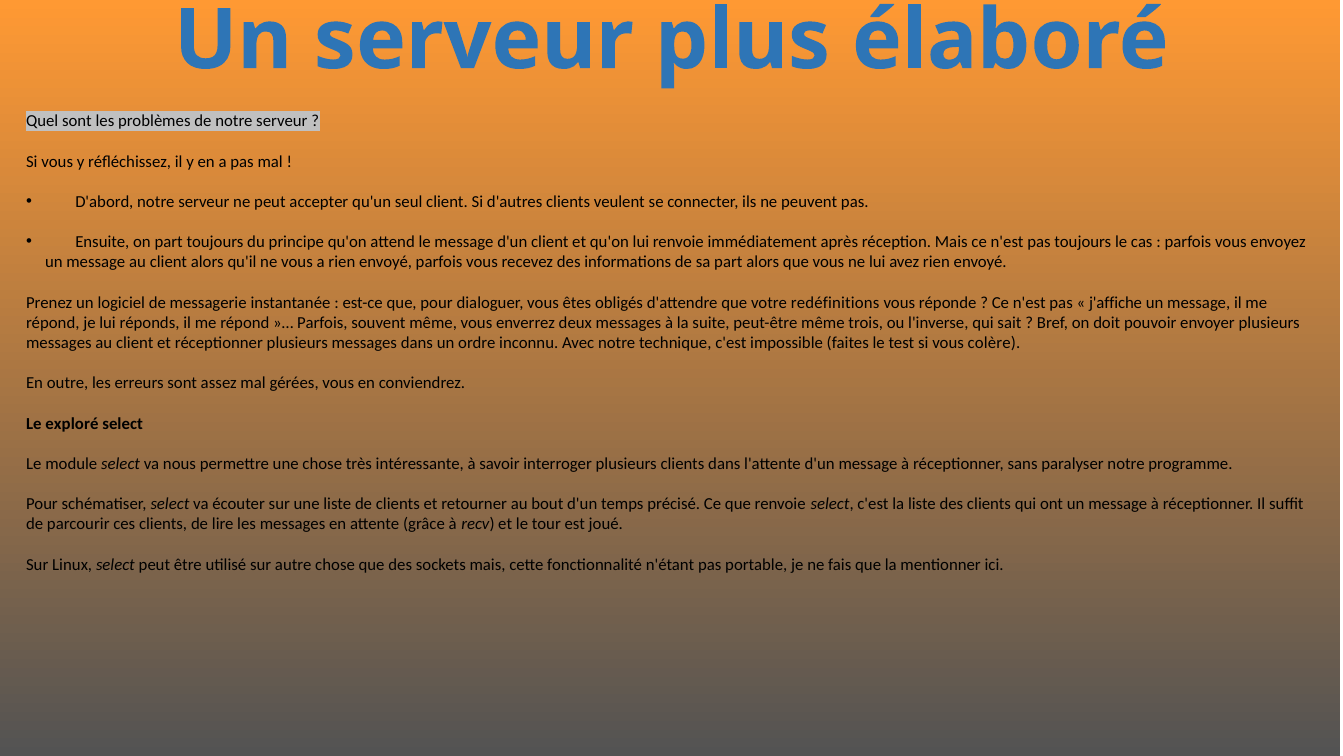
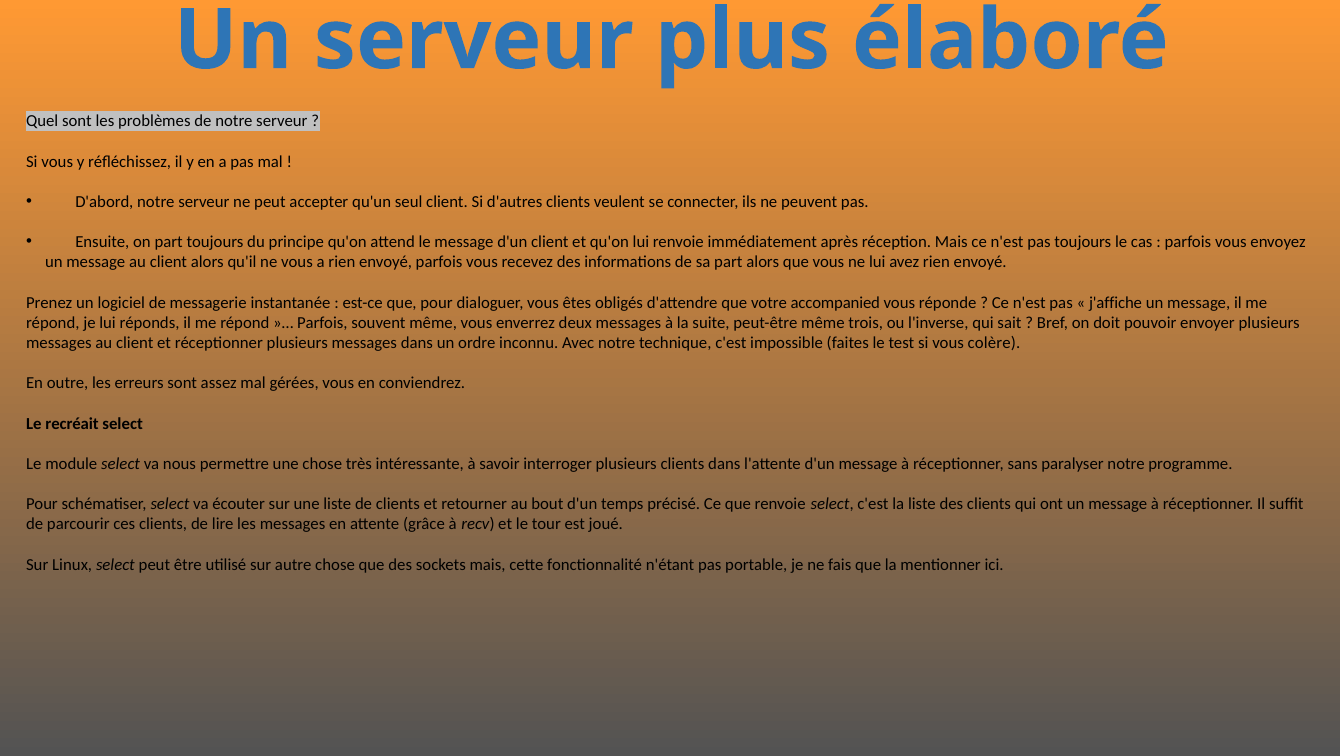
redéfinitions: redéfinitions -> accompanied
exploré: exploré -> recréait
